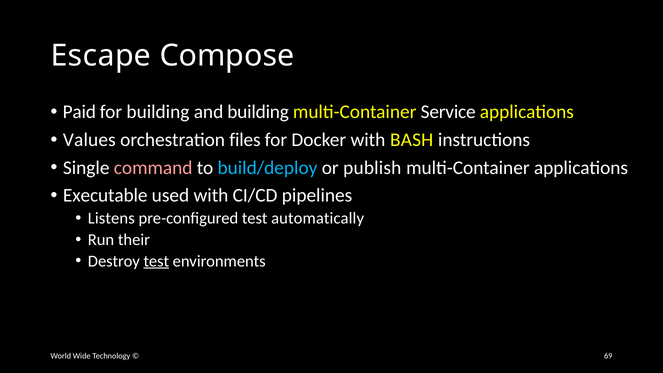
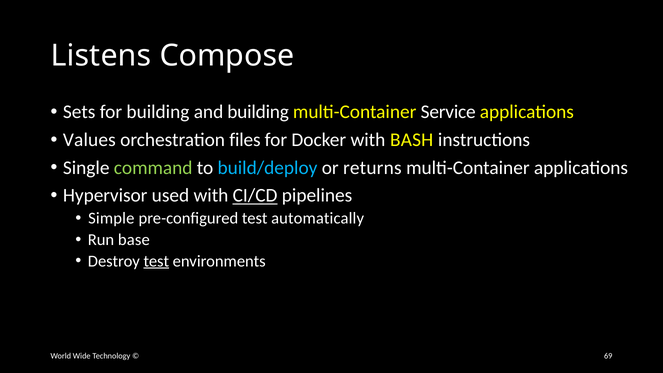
Escape: Escape -> Listens
Paid: Paid -> Sets
command colour: pink -> light green
publish: publish -> returns
Executable: Executable -> Hypervisor
CI/CD underline: none -> present
Listens: Listens -> Simple
their: their -> base
